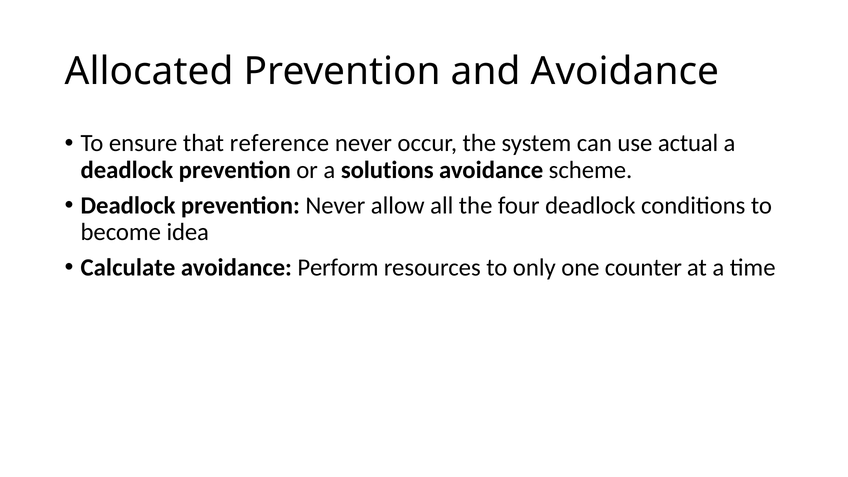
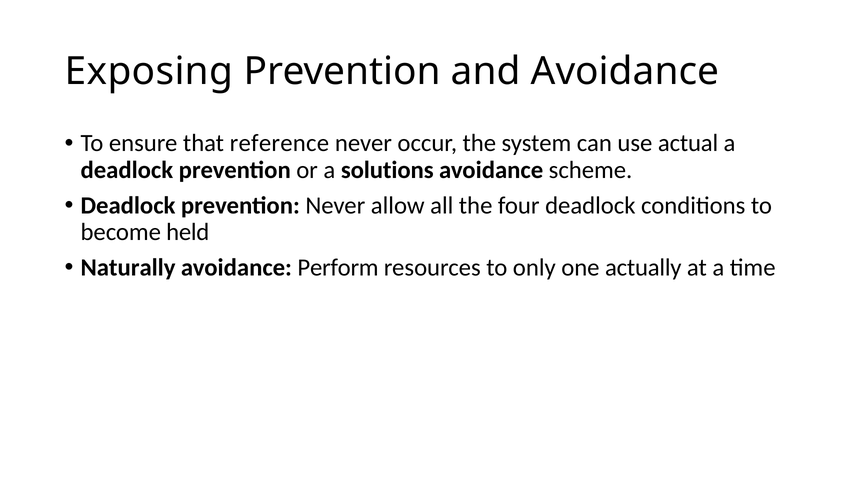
Allocated: Allocated -> Exposing
idea: idea -> held
Calculate: Calculate -> Naturally
counter: counter -> actually
